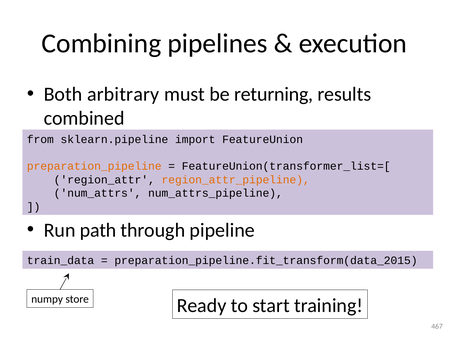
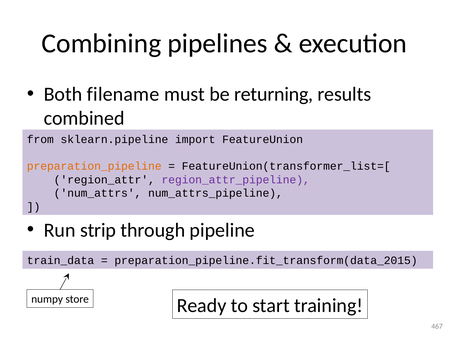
arbitrary: arbitrary -> filename
region_attr_pipeline colour: orange -> purple
path: path -> strip
